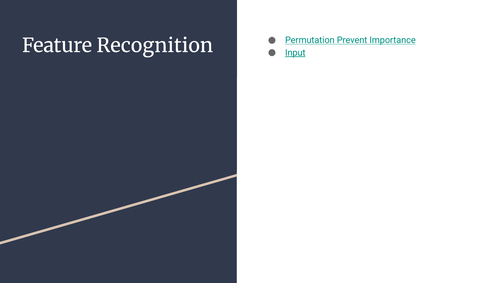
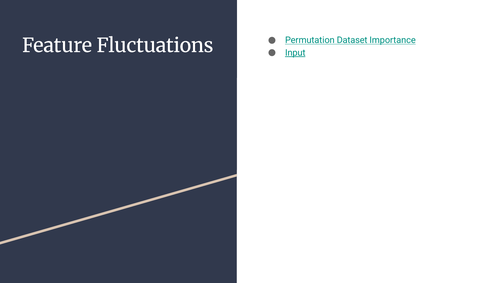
Prevent: Prevent -> Dataset
Recognition: Recognition -> Fluctuations
